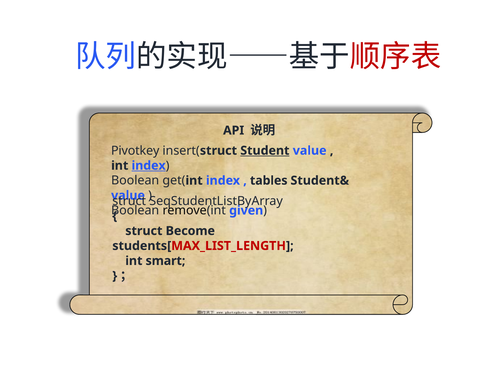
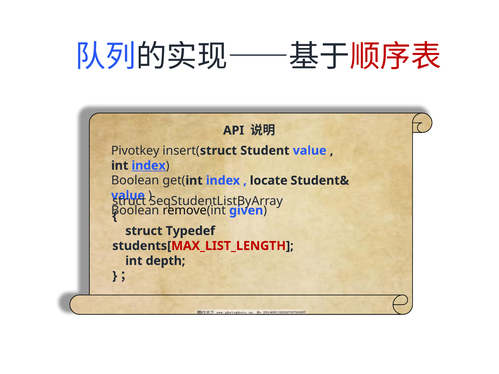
Student underline: present -> none
tables: tables -> locate
Become: Become -> Typedef
smart: smart -> depth
